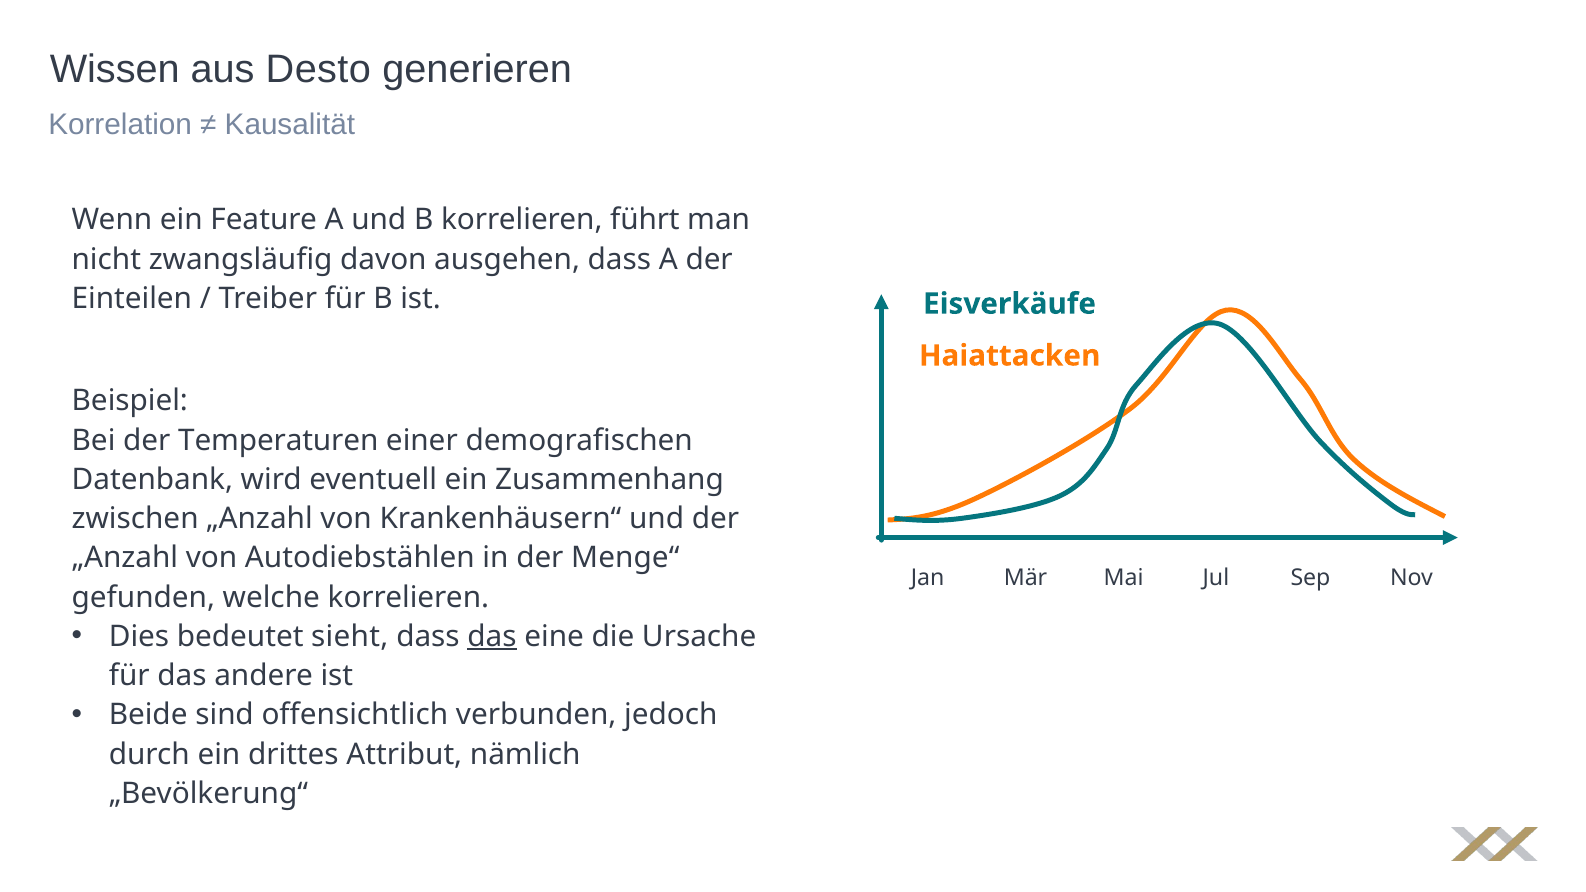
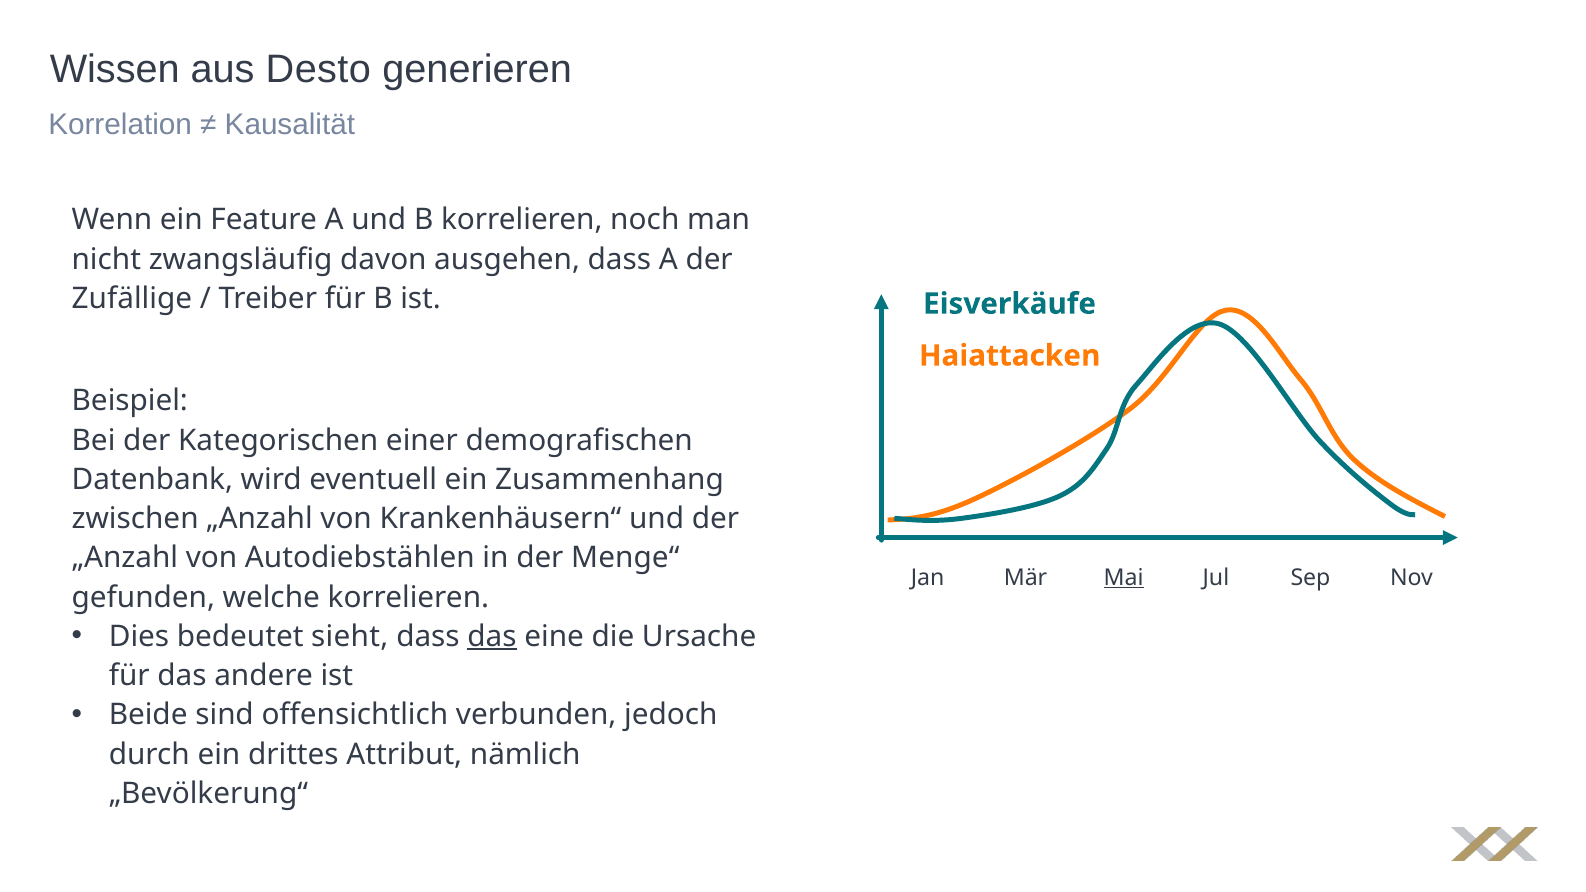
führt: führt -> noch
Einteilen: Einteilen -> Zufällige
Temperaturen: Temperaturen -> Kategorischen
Mai underline: none -> present
